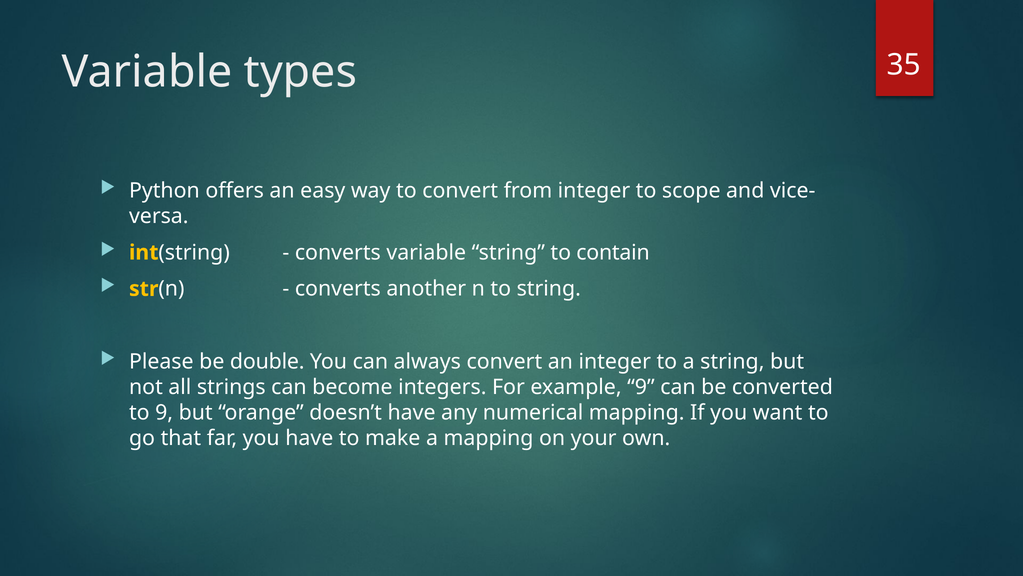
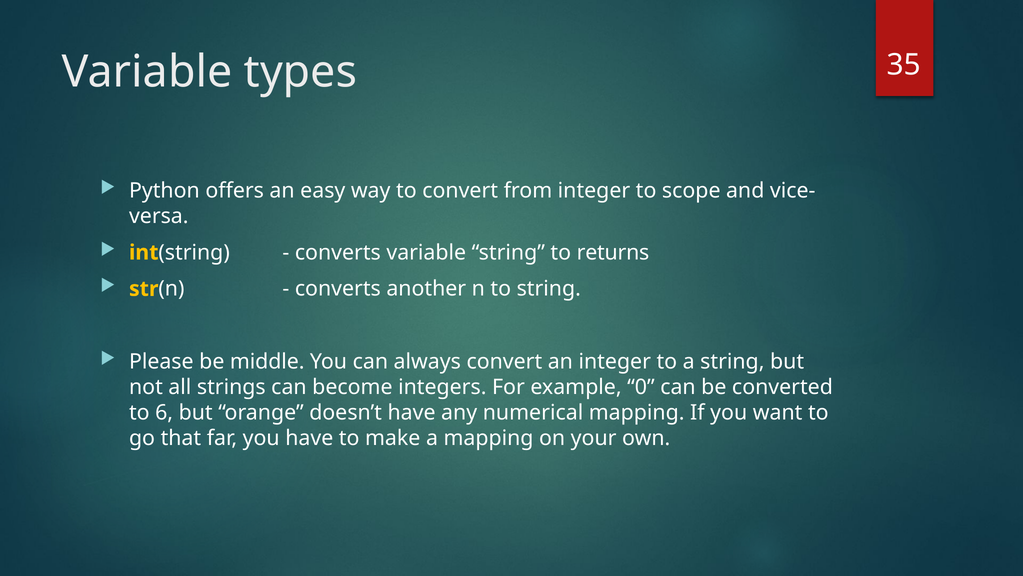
contain: contain -> returns
double: double -> middle
example 9: 9 -> 0
to 9: 9 -> 6
